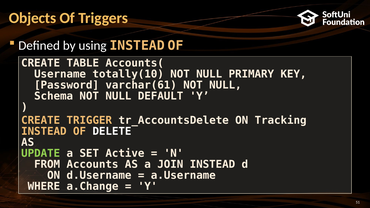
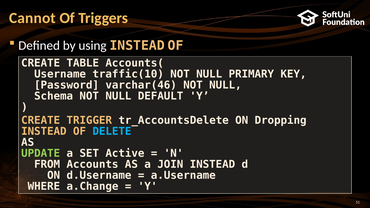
Objects: Objects -> Cannot
totally(10: totally(10 -> traffic(10
varchar(61: varchar(61 -> varchar(46
Tracking: Tracking -> Dropping
DELETE colour: white -> light blue
